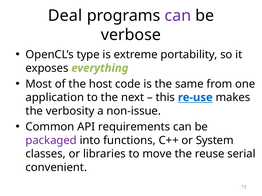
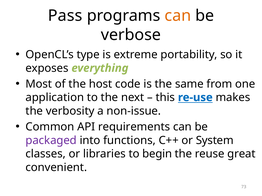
Deal: Deal -> Pass
can at (178, 16) colour: purple -> orange
move: move -> begin
serial: serial -> great
